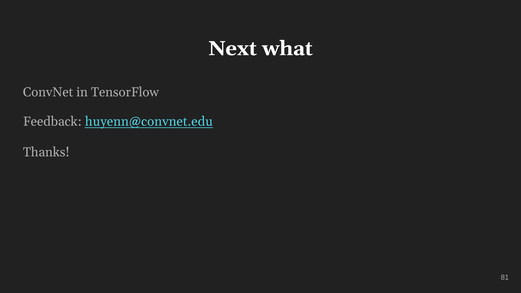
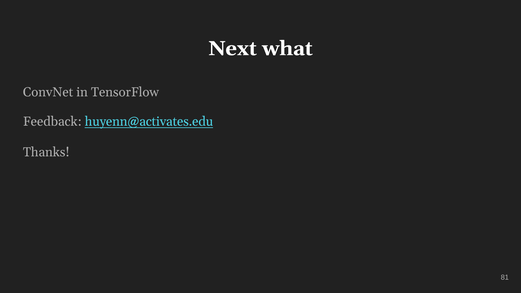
huyenn@convnet.edu: huyenn@convnet.edu -> huyenn@activates.edu
